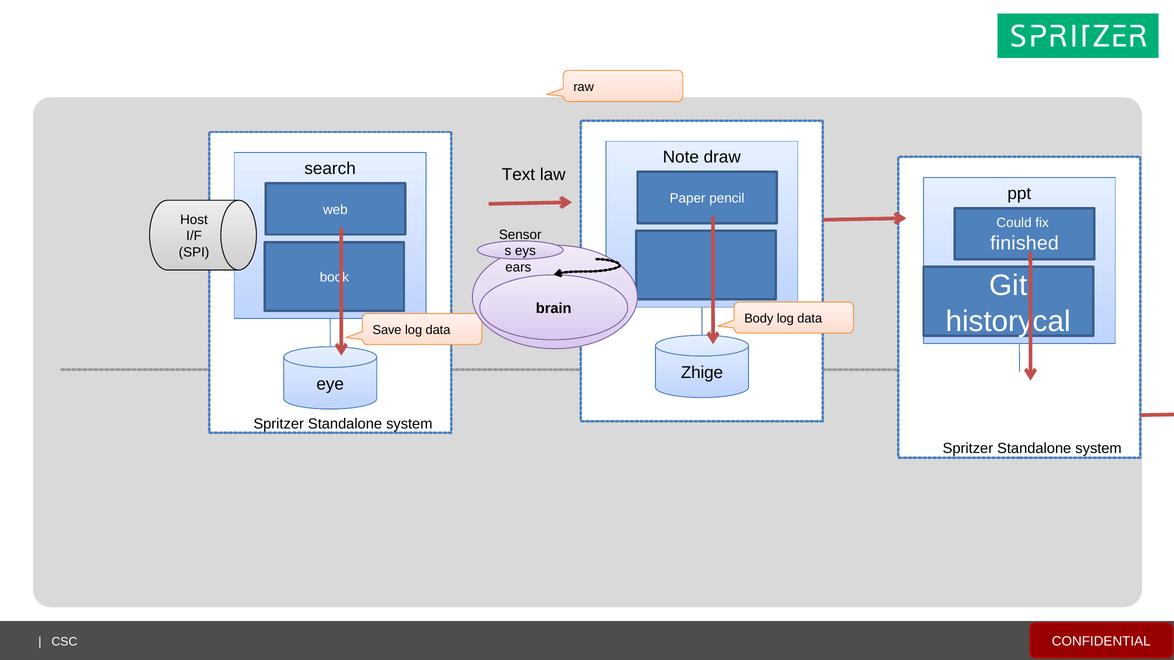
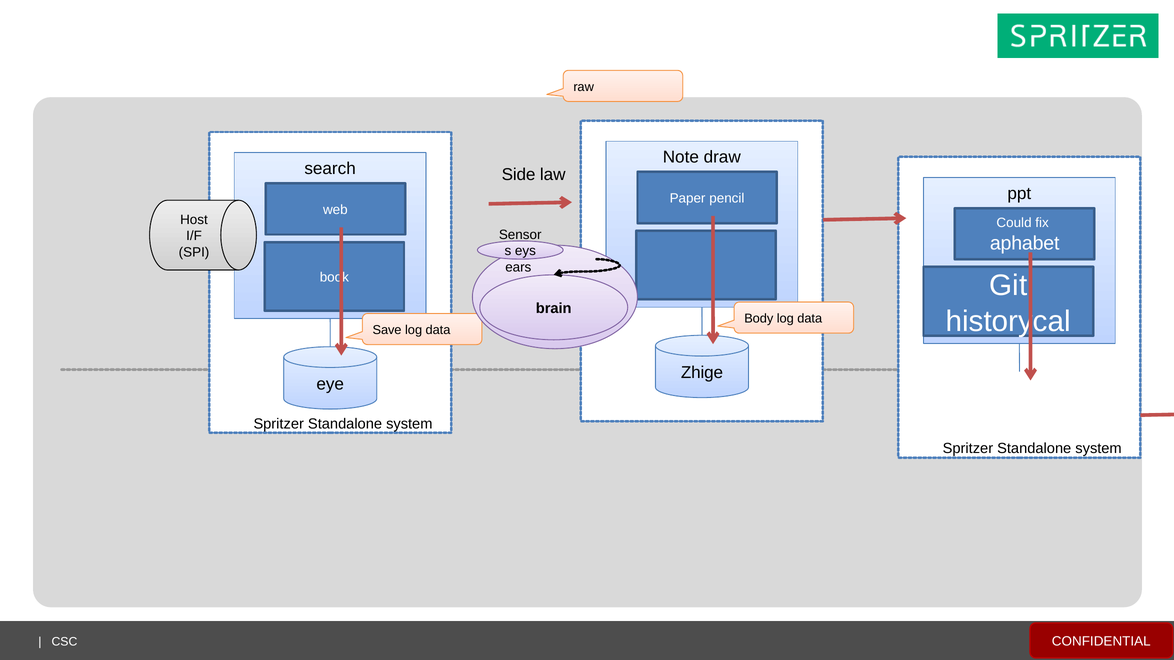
Text: Text -> Side
finished: finished -> aphabet
